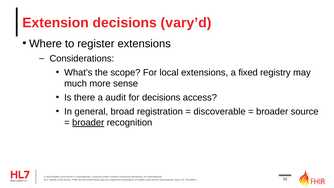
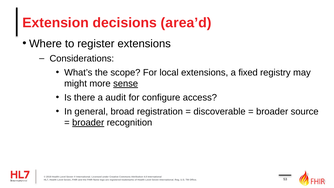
vary’d: vary’d -> area’d
much: much -> might
sense underline: none -> present
for decisions: decisions -> configure
